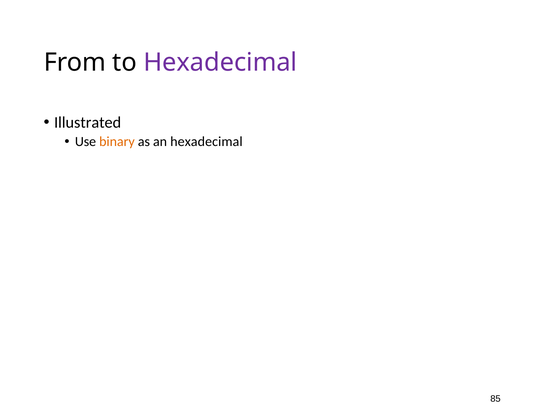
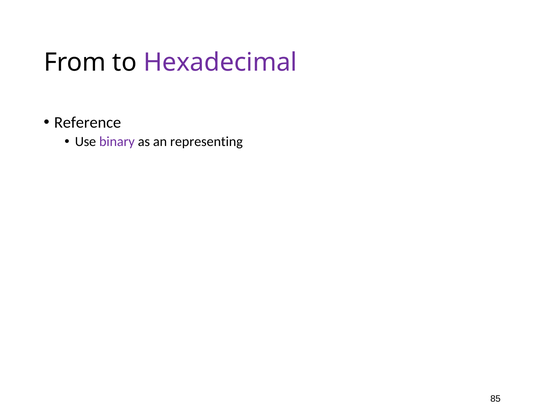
Illustrated: Illustrated -> Reference
binary colour: orange -> purple
an hexadecimal: hexadecimal -> representing
